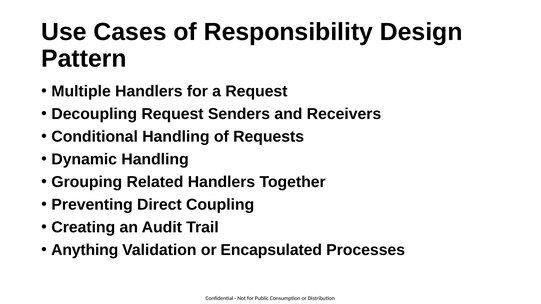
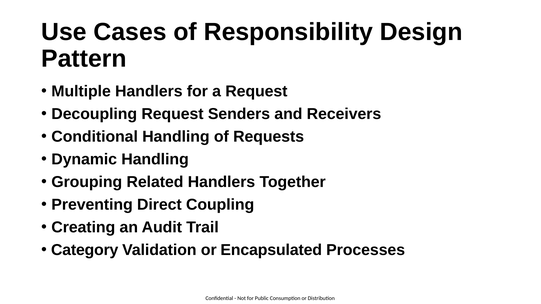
Anything: Anything -> Category
